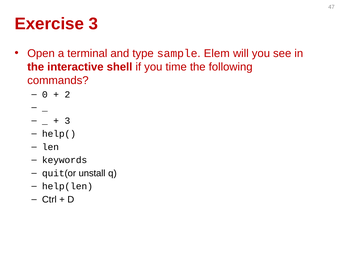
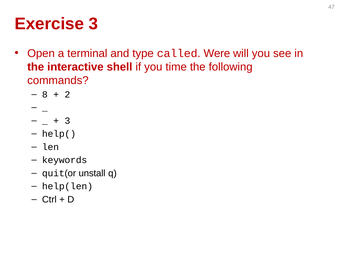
sample: sample -> called
Elem: Elem -> Were
0: 0 -> 8
